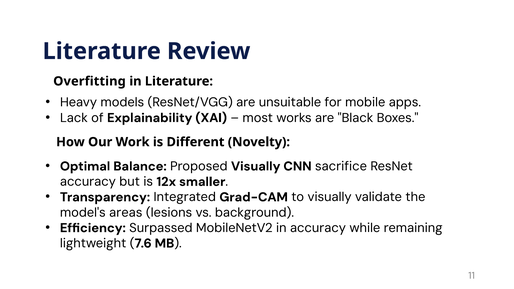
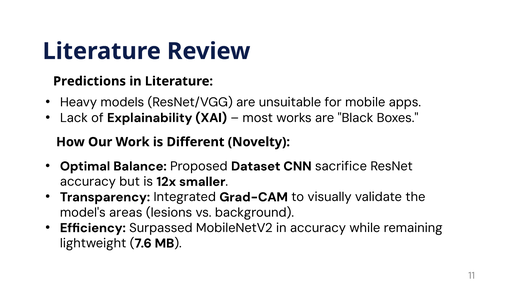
Overfitting: Overfitting -> Predictions
Proposed Visually: Visually -> Dataset
